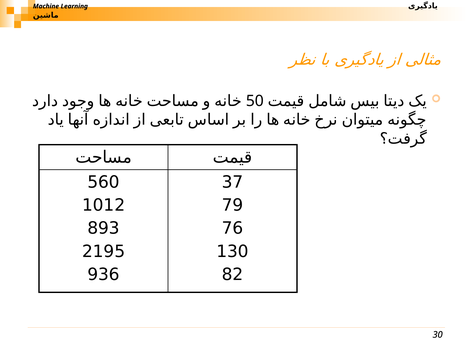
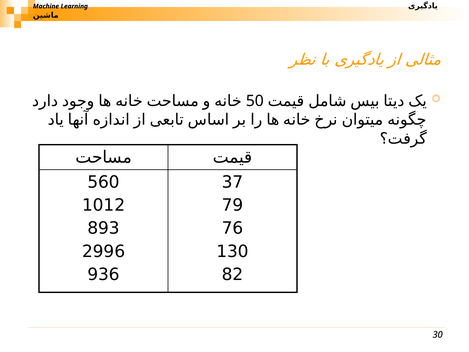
2195: 2195 -> 2996
